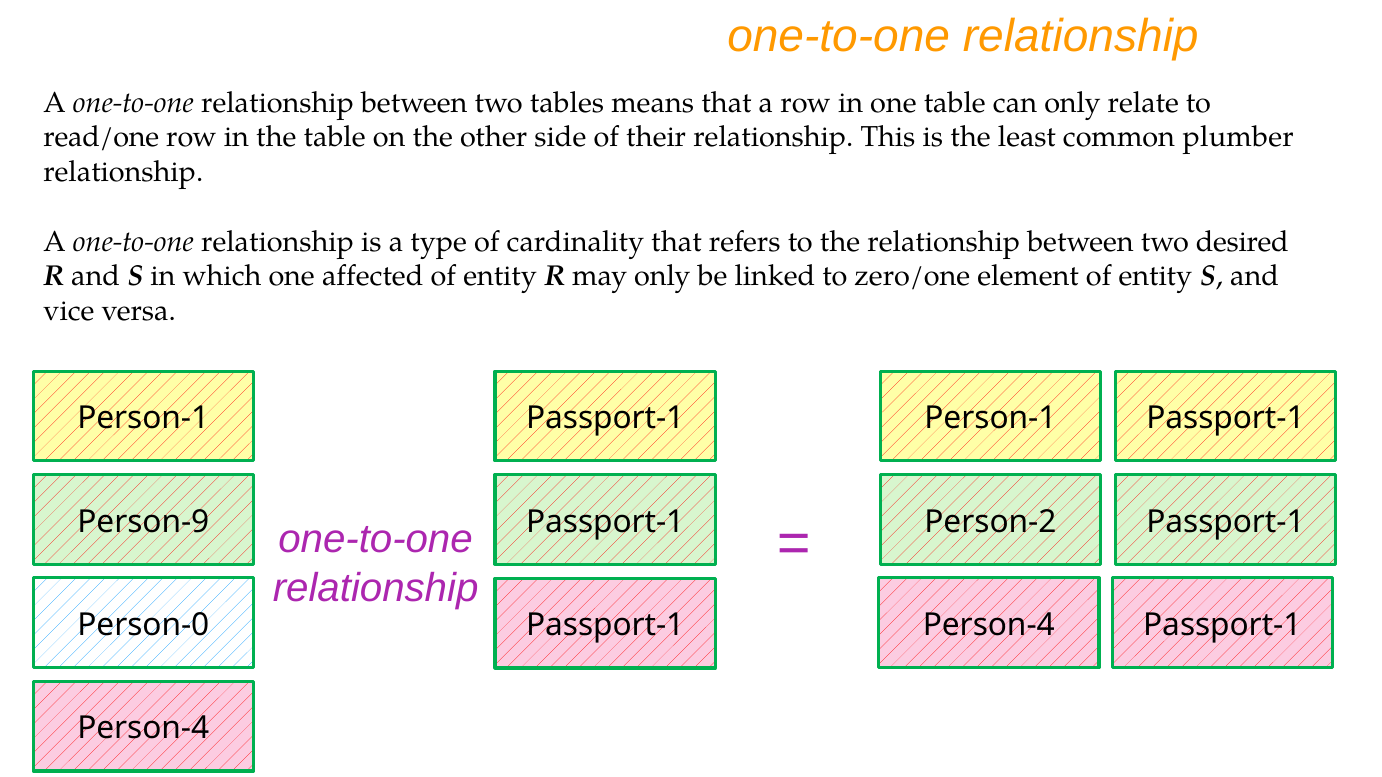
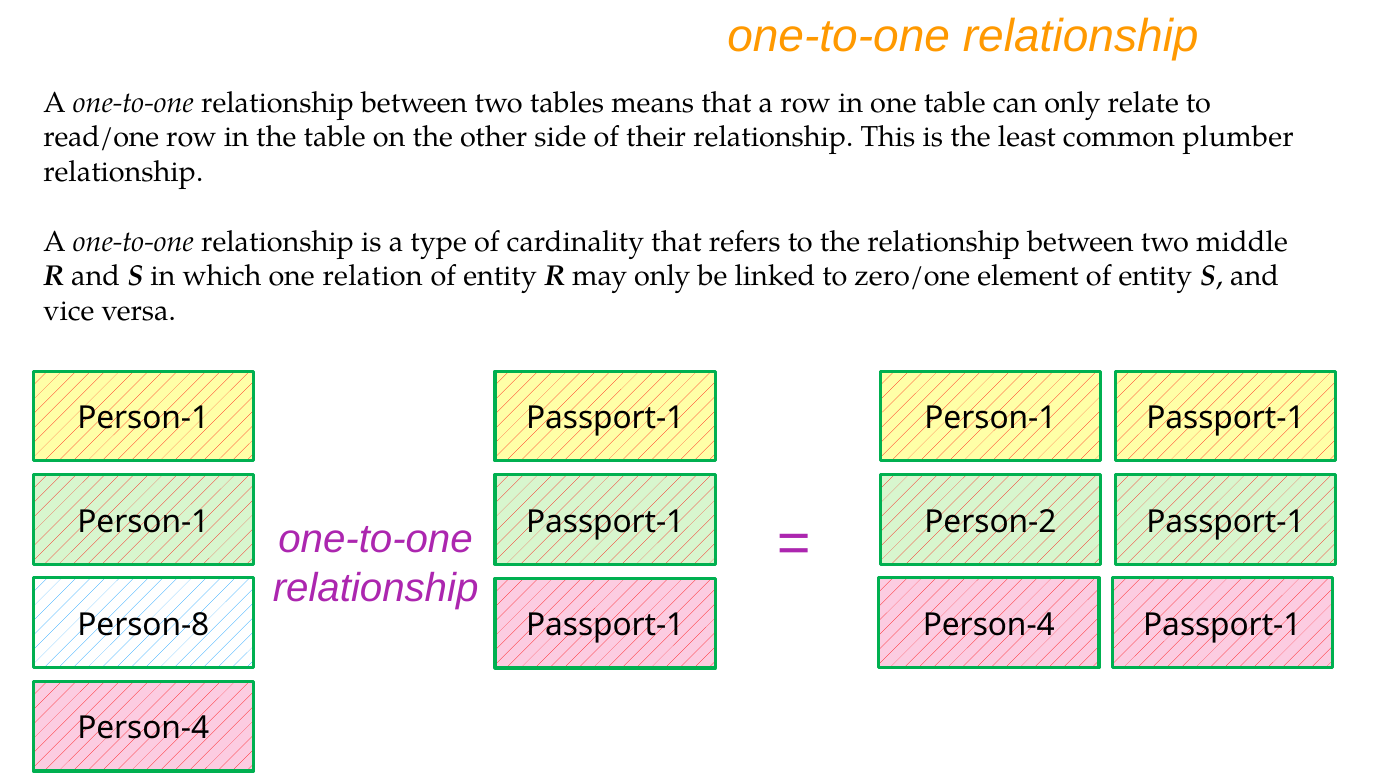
desired: desired -> middle
affected: affected -> relation
Person-9 at (143, 522): Person-9 -> Person-1
Person-0: Person-0 -> Person-8
